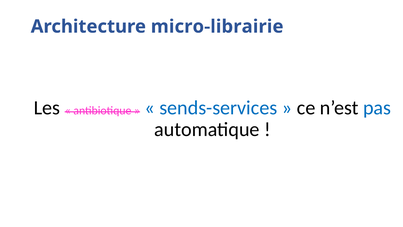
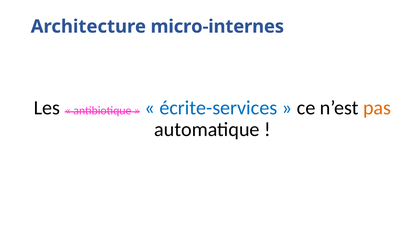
micro-librairie: micro-librairie -> micro-internes
sends-services: sends-services -> écrite-services
pas colour: blue -> orange
